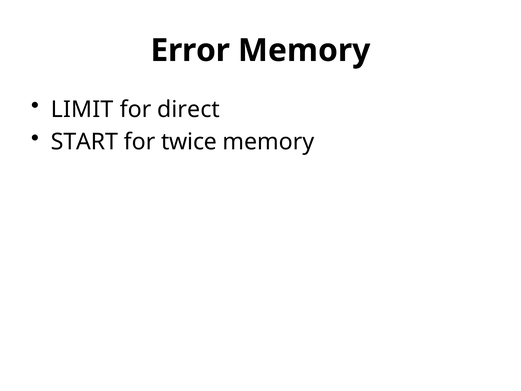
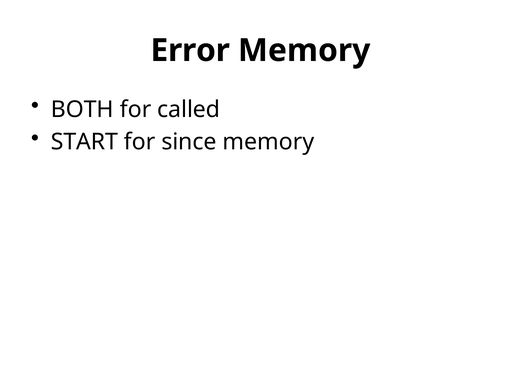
LIMIT: LIMIT -> BOTH
direct: direct -> called
twice: twice -> since
